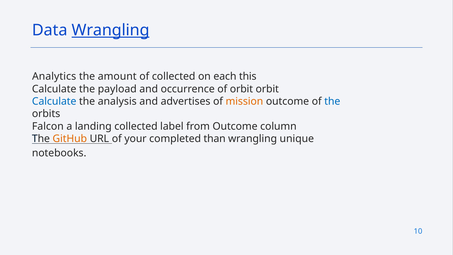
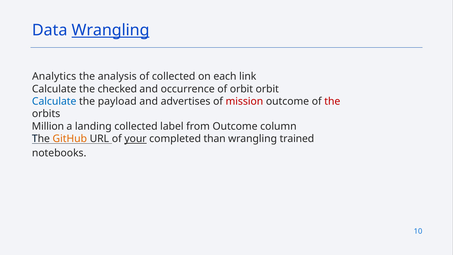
amount: amount -> analysis
this: this -> link
payload: payload -> checked
analysis: analysis -> payload
mission colour: orange -> red
the at (332, 101) colour: blue -> red
Falcon: Falcon -> Million
your underline: none -> present
unique: unique -> trained
